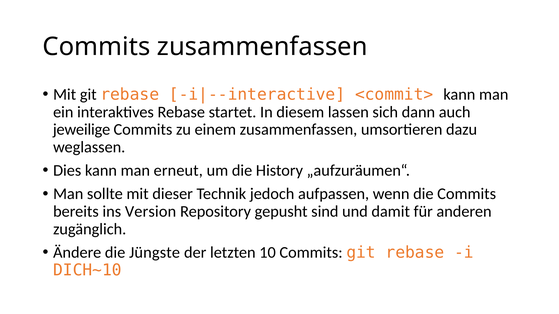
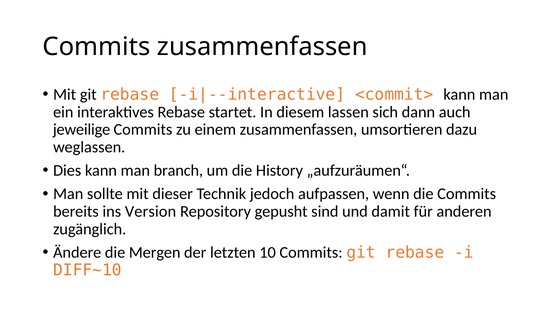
erneut: erneut -> branch
Jüngste: Jüngste -> Mergen
DICH~10: DICH~10 -> DIFF~10
